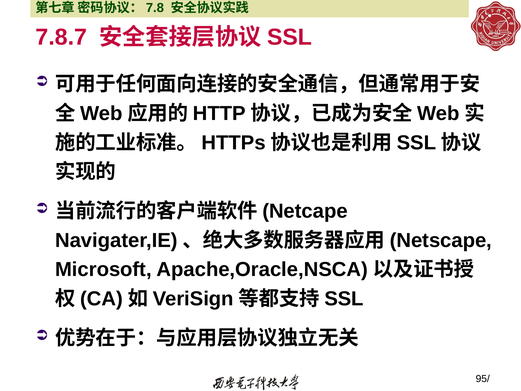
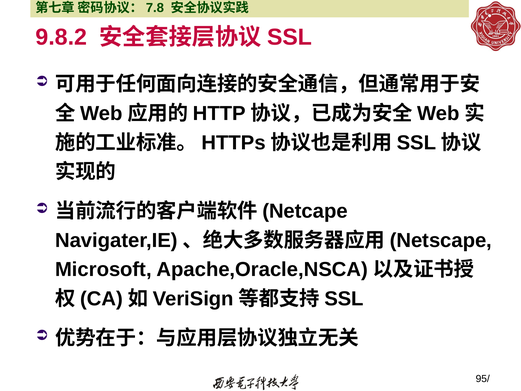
7.8.7: 7.8.7 -> 9.8.2
